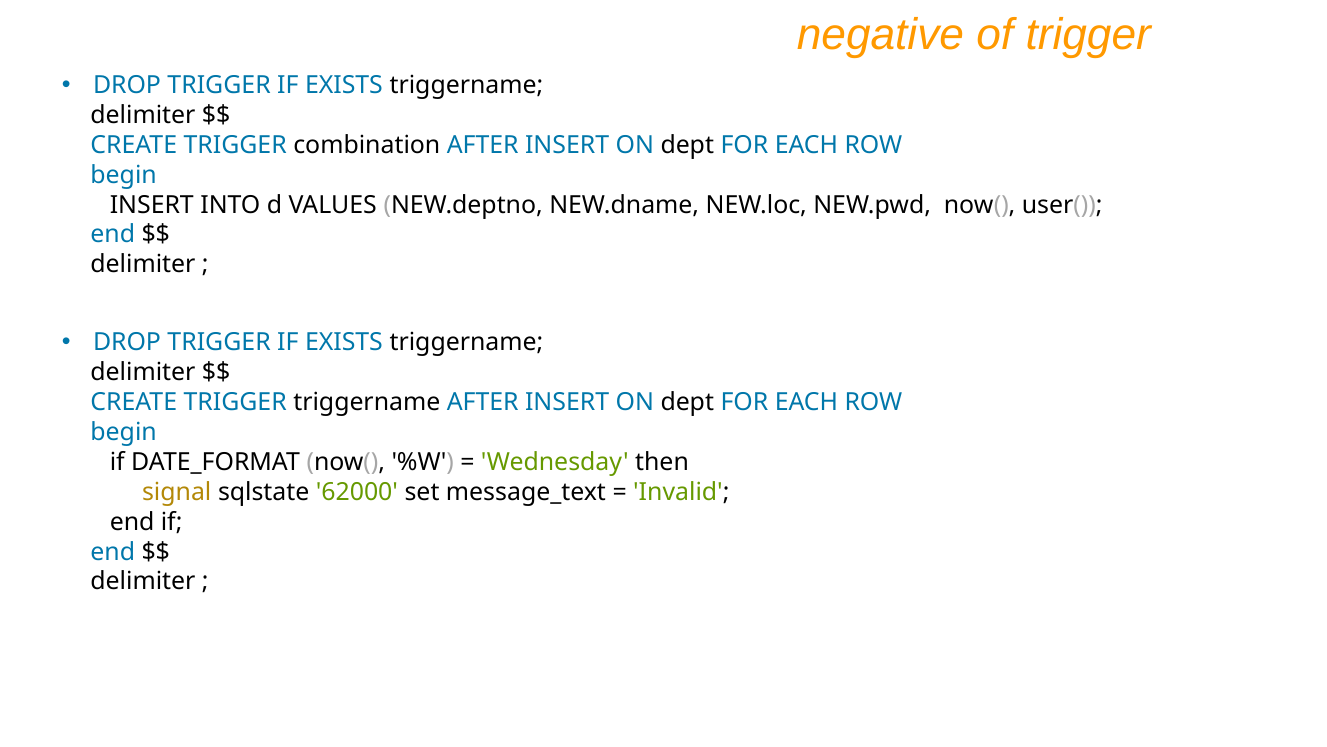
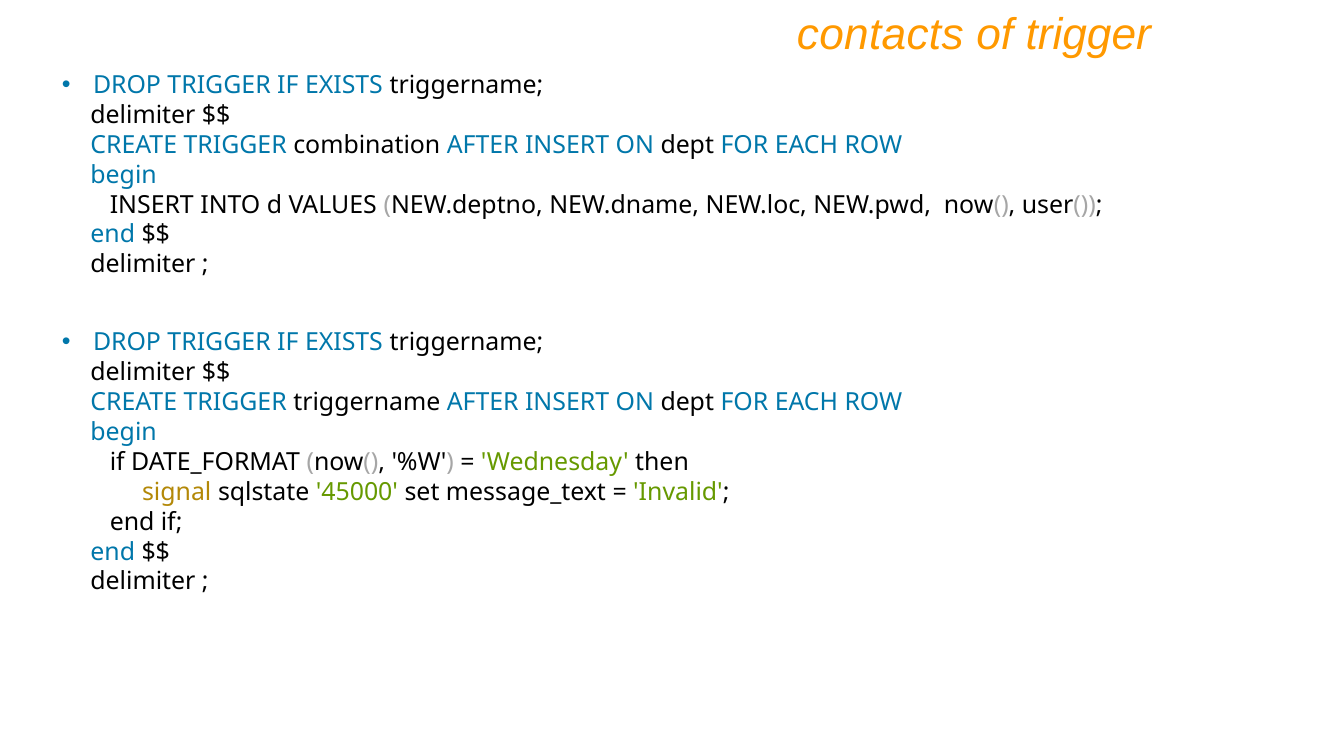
negative: negative -> contacts
62000: 62000 -> 45000
